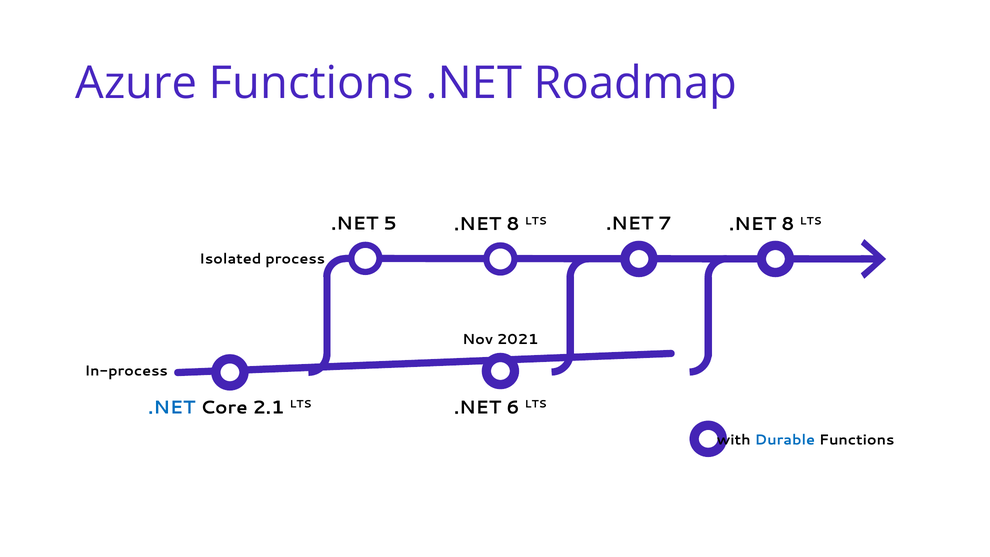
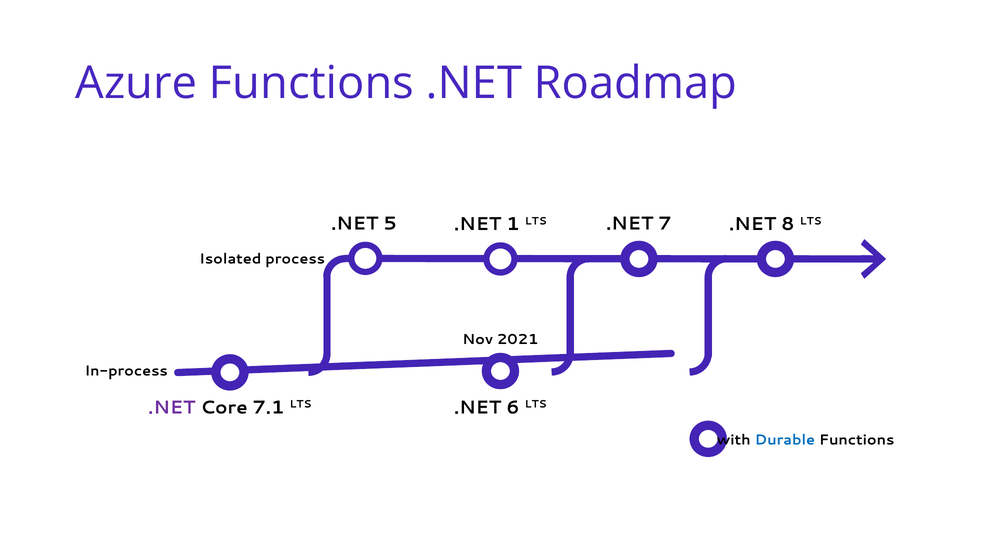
5 .NET 8: 8 -> 1
.NET at (172, 407) colour: blue -> purple
2.1: 2.1 -> 7.1
